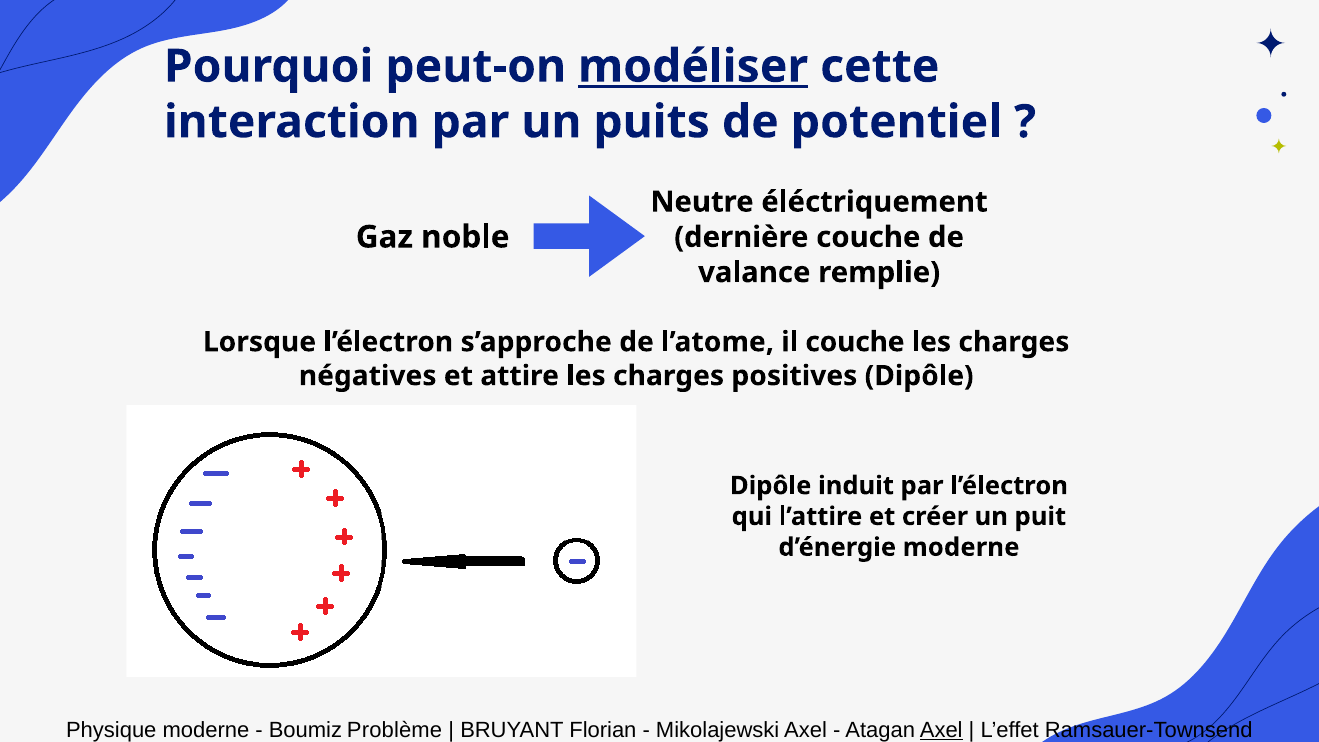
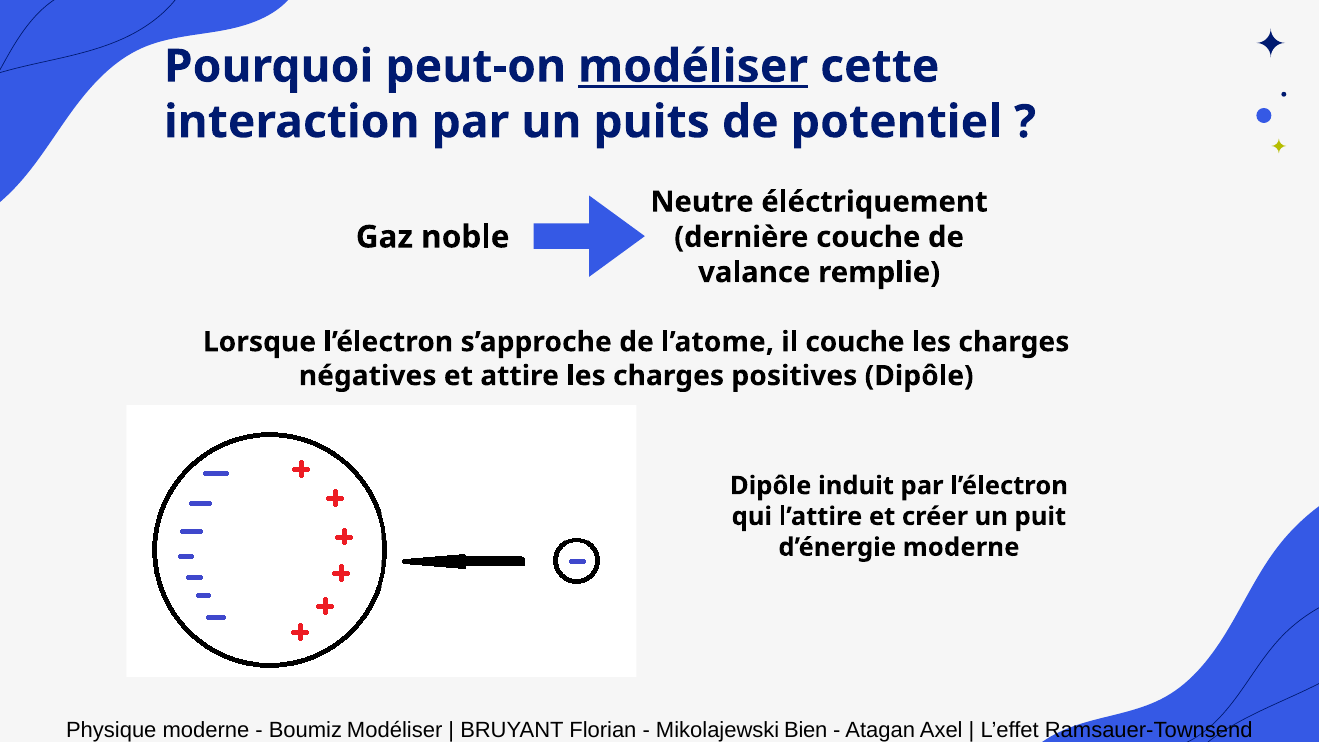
Boumiz Problème: Problème -> Modéliser
Mikolajewski Axel: Axel -> Bien
Axel at (941, 730) underline: present -> none
